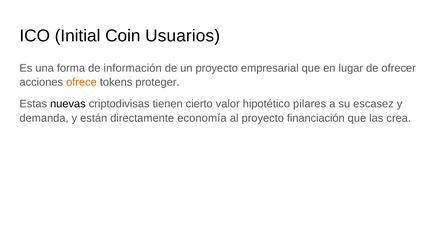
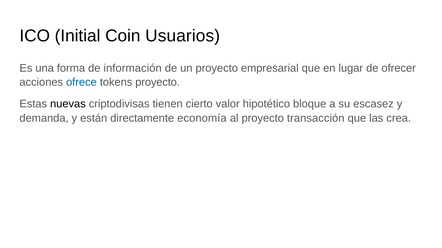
ofrece colour: orange -> blue
tokens proteger: proteger -> proyecto
pilares: pilares -> bloque
financiación: financiación -> transacción
